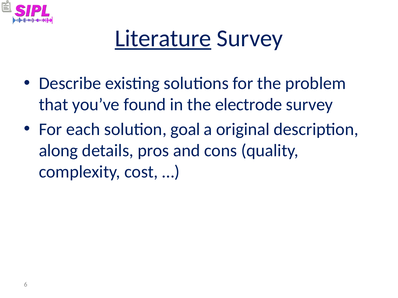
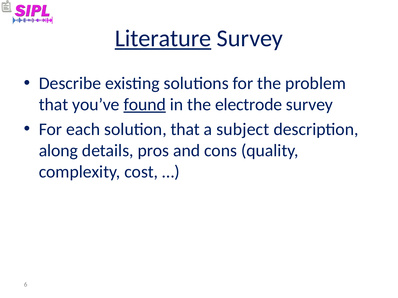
found underline: none -> present
solution goal: goal -> that
original: original -> subject
